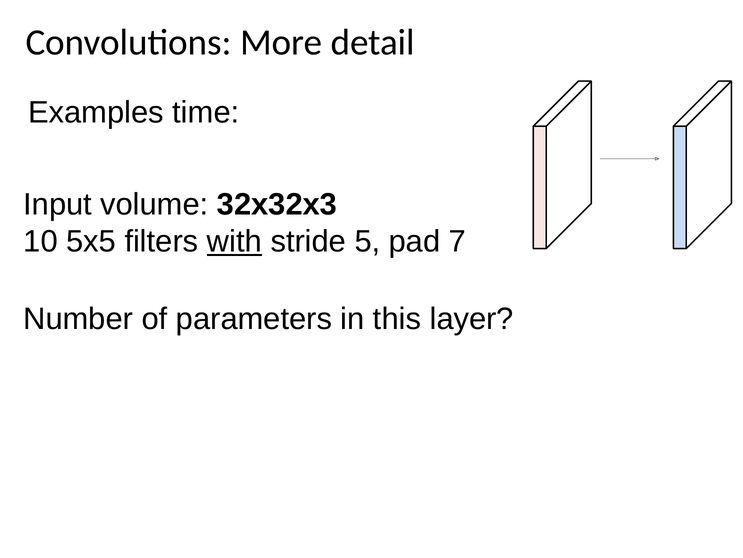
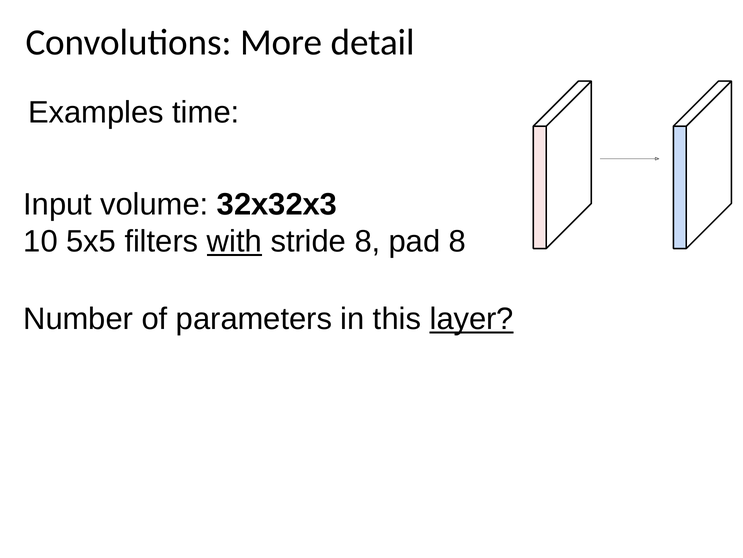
stride 5: 5 -> 8
pad 7: 7 -> 8
layer underline: none -> present
